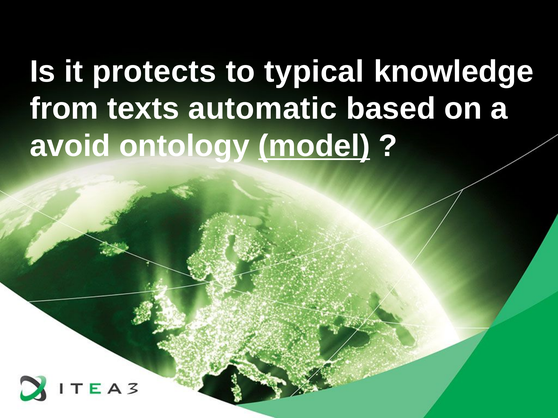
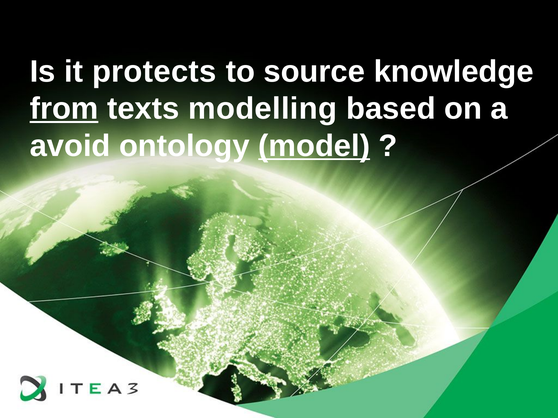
typical: typical -> source
from underline: none -> present
automatic: automatic -> modelling
